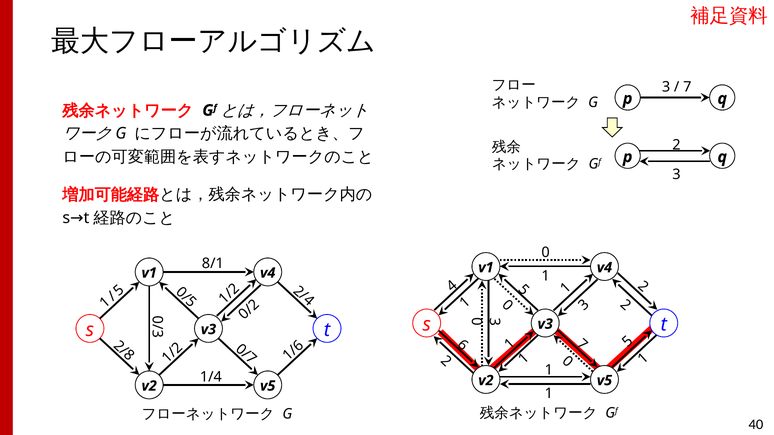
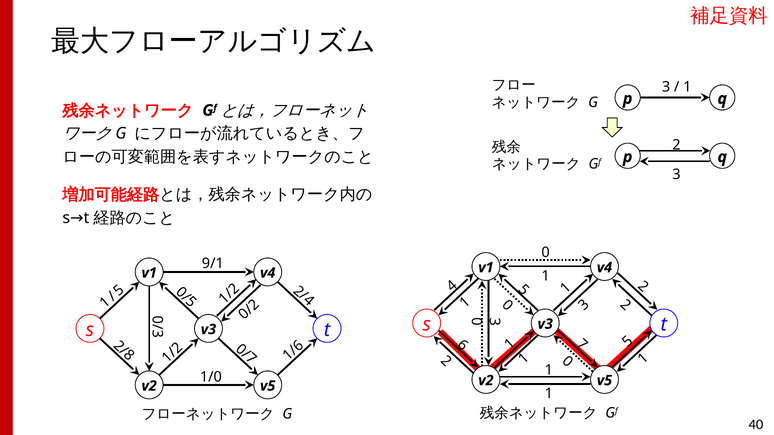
7 at (687, 87): 7 -> 1
8/1: 8/1 -> 9/1
1/4: 1/4 -> 1/0
